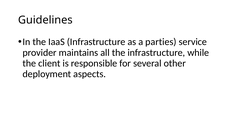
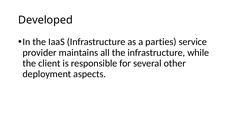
Guidelines: Guidelines -> Developed
